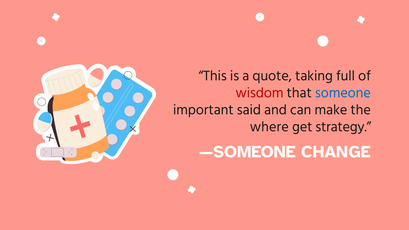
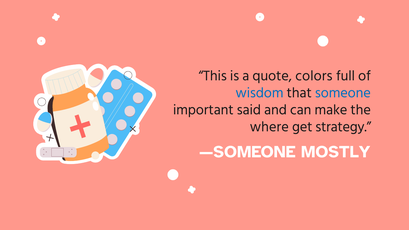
taking: taking -> colors
wisdom colour: red -> blue
CHANGE: CHANGE -> MOSTLY
